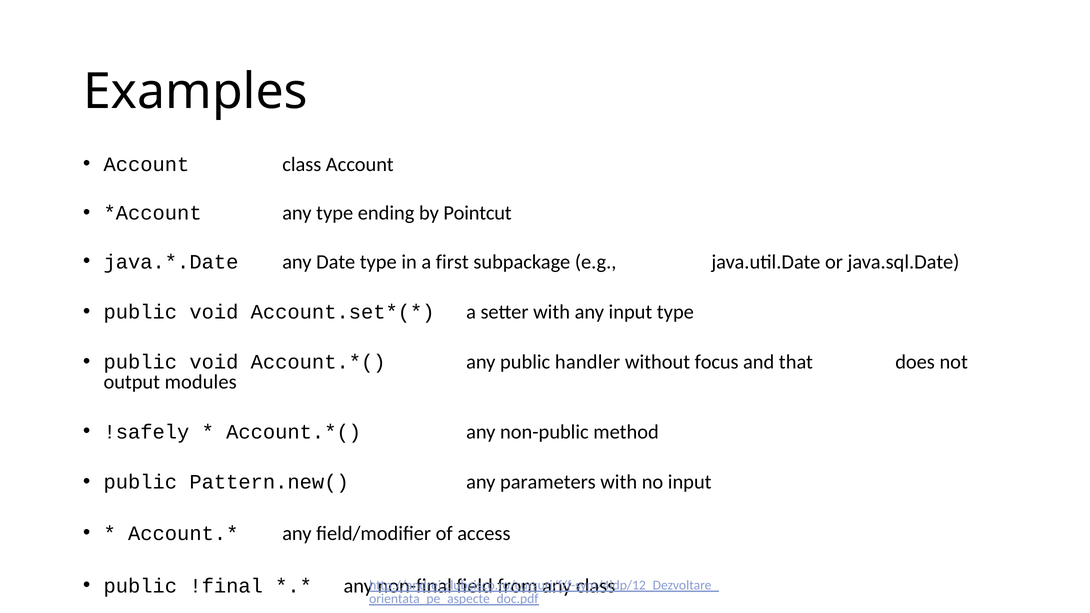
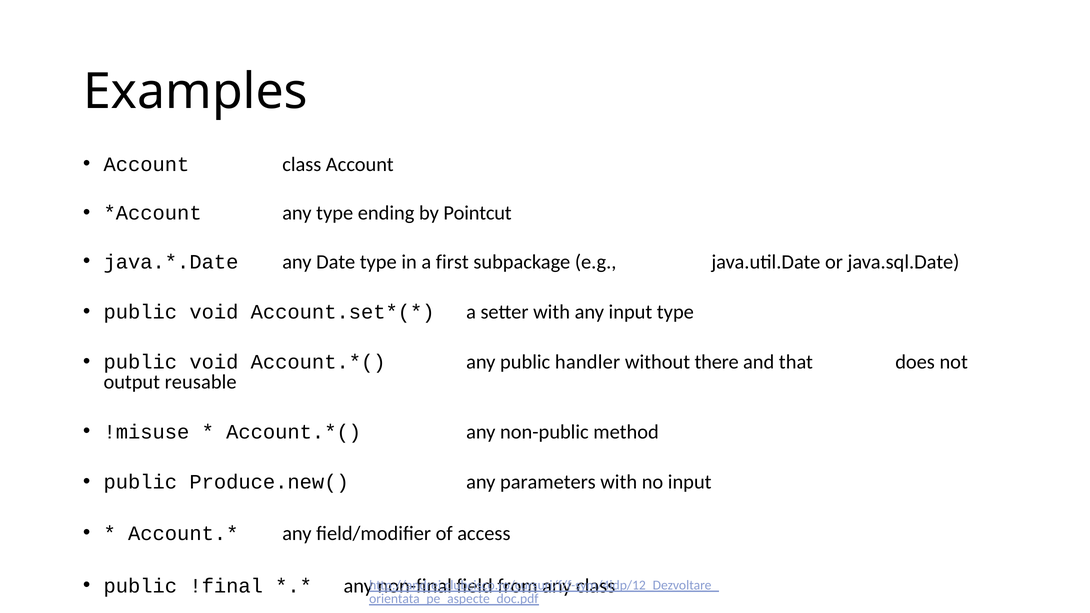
focus: focus -> there
modules: modules -> reusable
!safely: !safely -> !misuse
Pattern.new(: Pattern.new( -> Produce.new(
